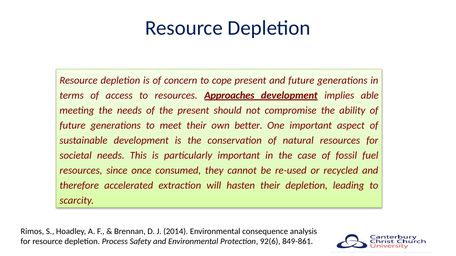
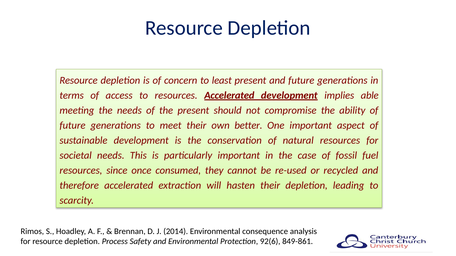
cope: cope -> least
resources Approaches: Approaches -> Accelerated
